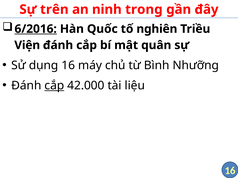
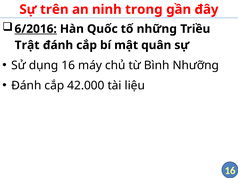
nghiên: nghiên -> những
Viện: Viện -> Trật
cắp at (54, 86) underline: present -> none
